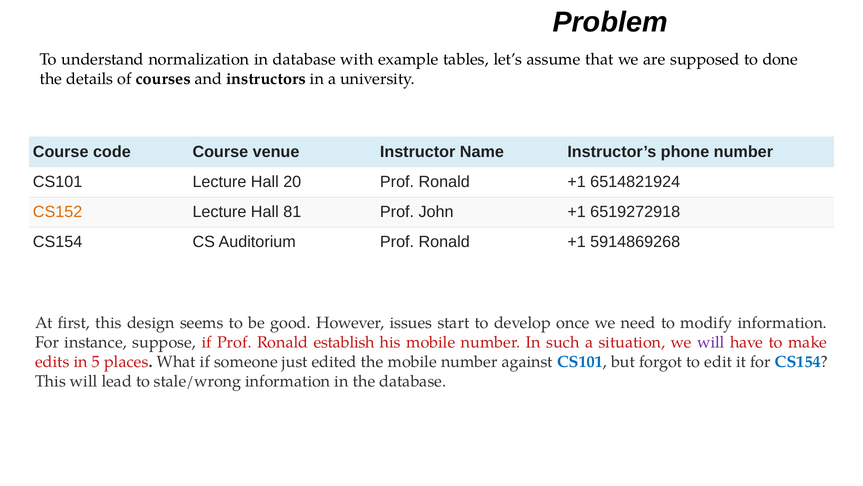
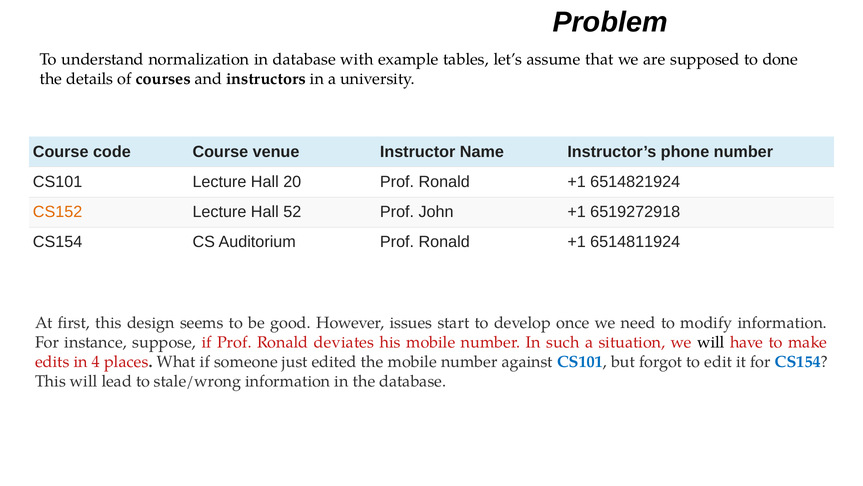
81: 81 -> 52
5914869268: 5914869268 -> 6514811924
establish: establish -> deviates
will at (711, 342) colour: purple -> black
5: 5 -> 4
